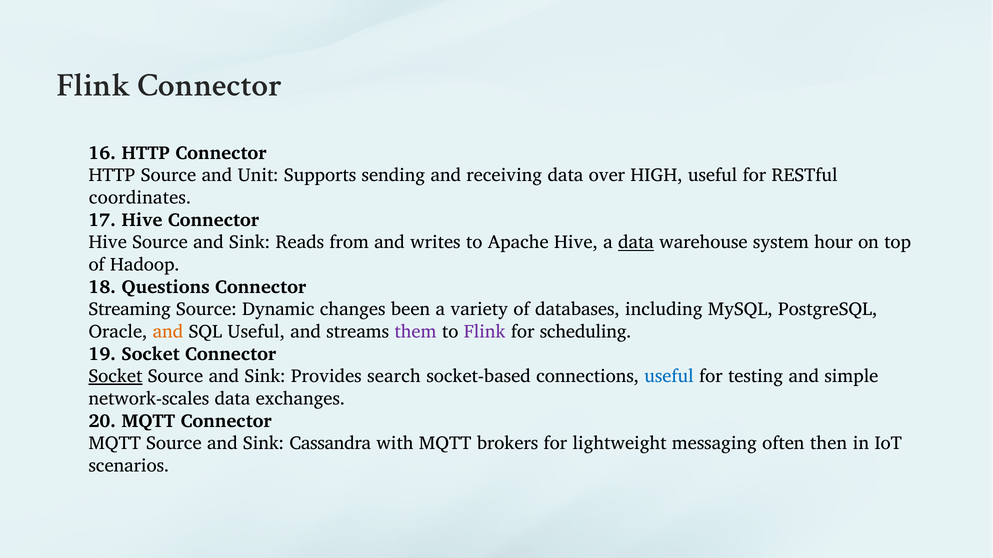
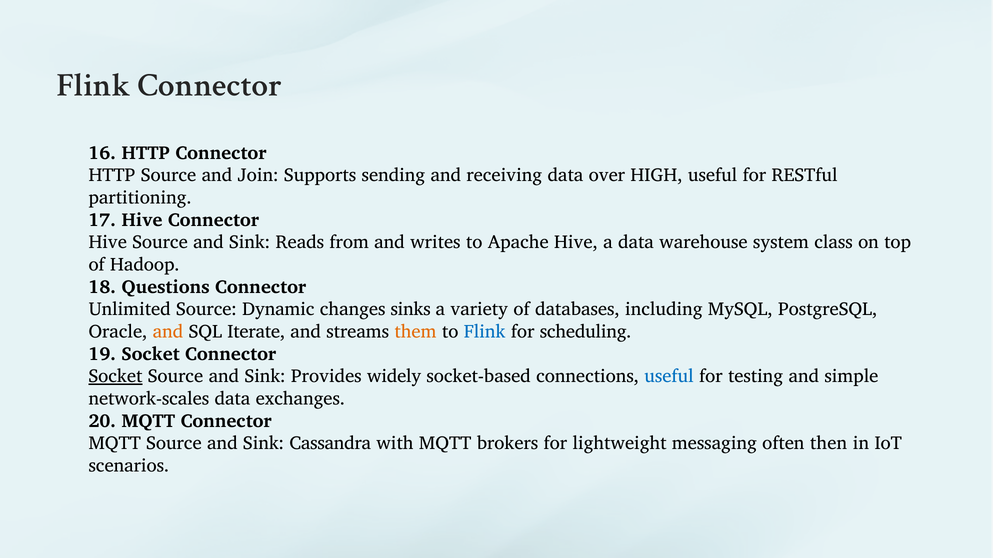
Unit: Unit -> Join
coordinates: coordinates -> partitioning
data at (636, 243) underline: present -> none
hour: hour -> class
Streaming: Streaming -> Unlimited
been: been -> sinks
SQL Useful: Useful -> Iterate
them colour: purple -> orange
Flink at (485, 332) colour: purple -> blue
search: search -> widely
